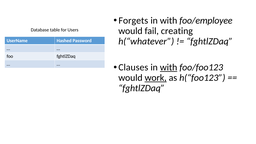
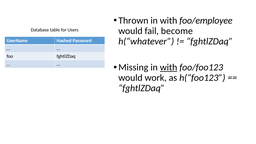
Forgets: Forgets -> Thrown
creating: creating -> become
Clauses: Clauses -> Missing
work underline: present -> none
